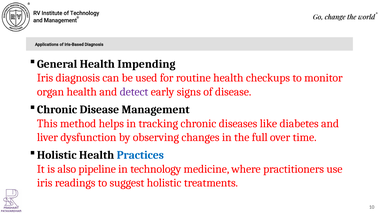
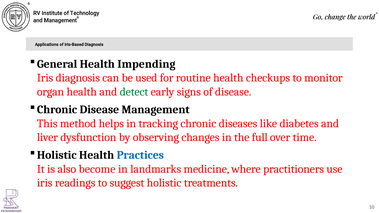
detect colour: purple -> green
pipeline: pipeline -> become
technology: technology -> landmarks
